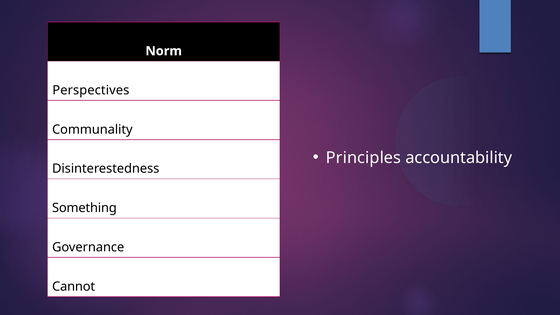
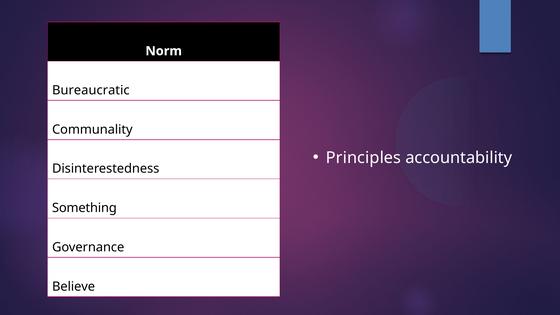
Perspectives: Perspectives -> Bureaucratic
Cannot: Cannot -> Believe
